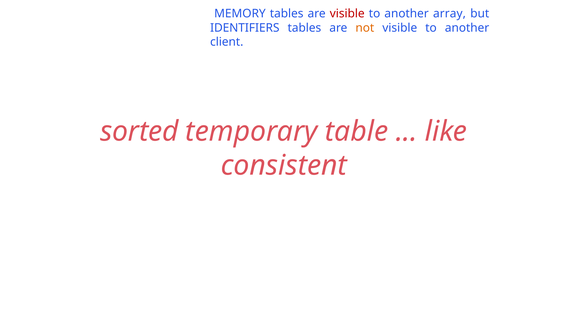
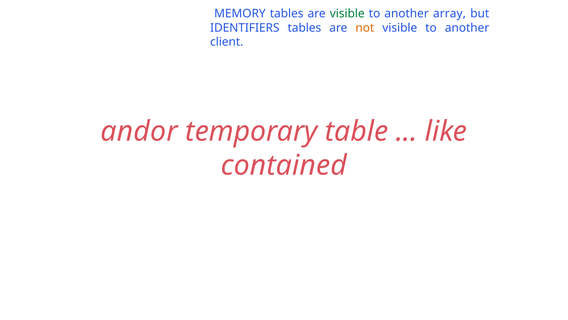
visible at (347, 14) colour: red -> green
sorted: sorted -> andor
consistent: consistent -> contained
